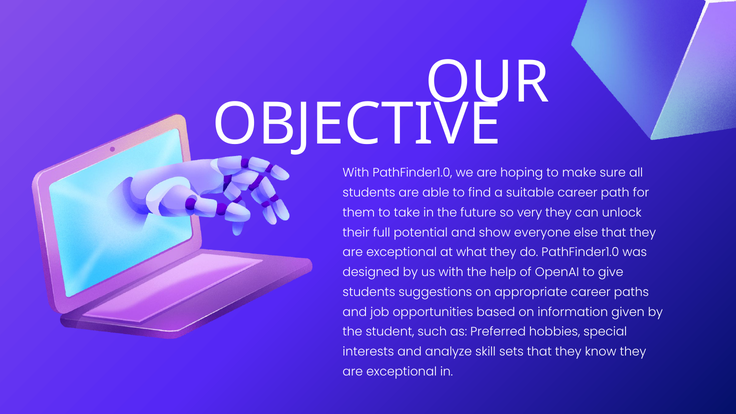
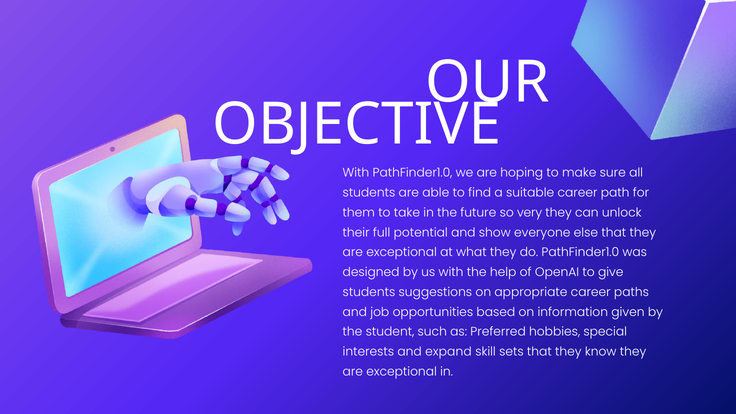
analyze: analyze -> expand
